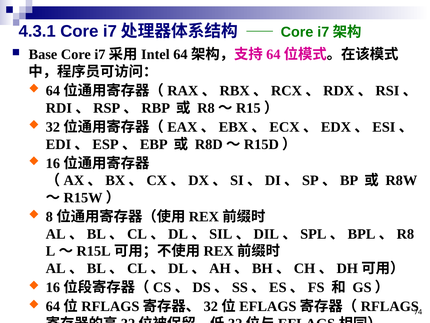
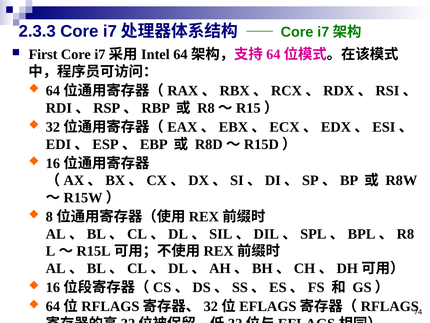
4.3.1: 4.3.1 -> 2.3.3
Base: Base -> First
